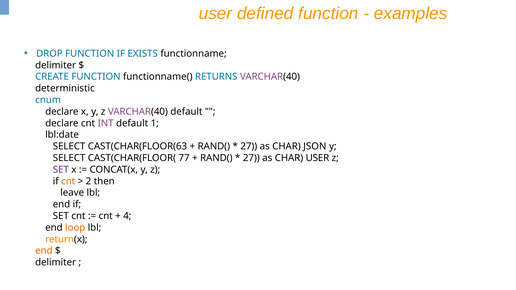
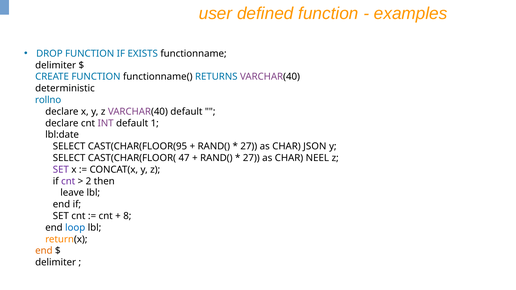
cnum: cnum -> rollno
CAST(CHAR(FLOOR(63: CAST(CHAR(FLOOR(63 -> CAST(CHAR(FLOOR(95
77: 77 -> 47
CHAR USER: USER -> NEEL
cnt at (68, 181) colour: orange -> purple
4: 4 -> 8
loop colour: orange -> blue
